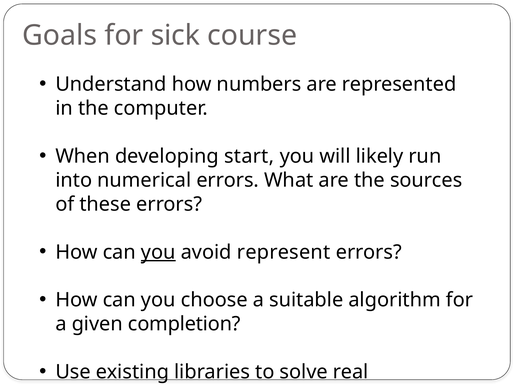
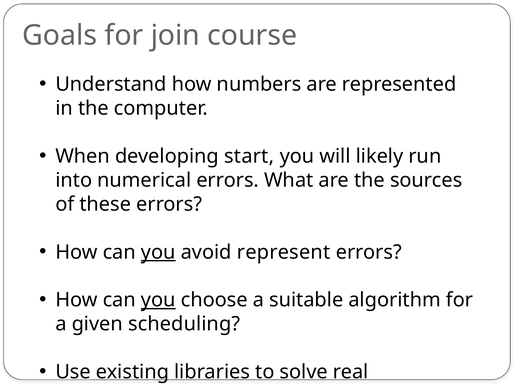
sick: sick -> join
you at (158, 300) underline: none -> present
completion: completion -> scheduling
